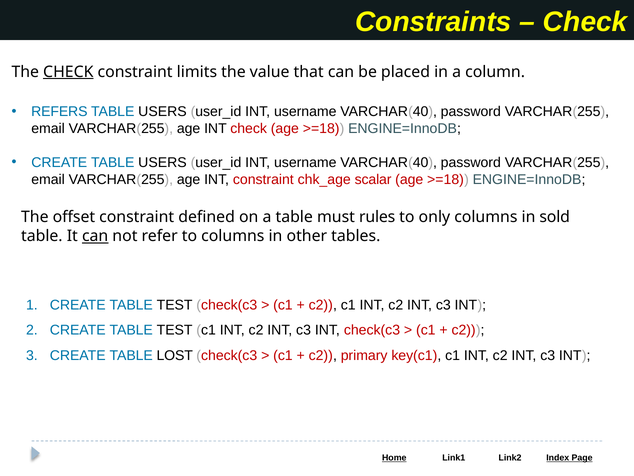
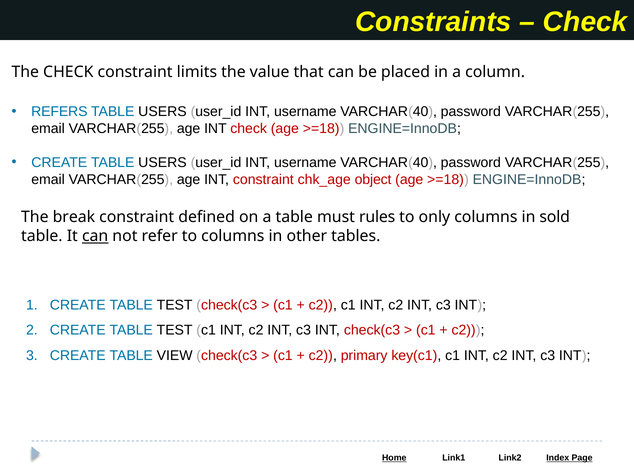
CHECK at (68, 72) underline: present -> none
scalar: scalar -> object
offset: offset -> break
LOST: LOST -> VIEW
